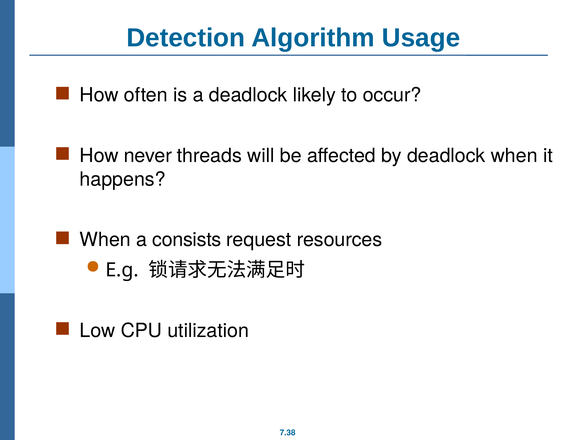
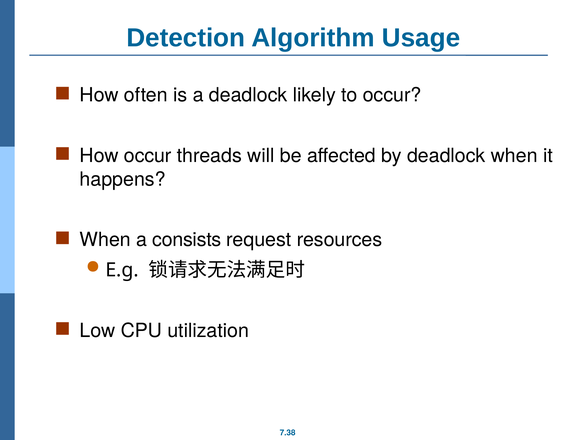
How never: never -> occur
